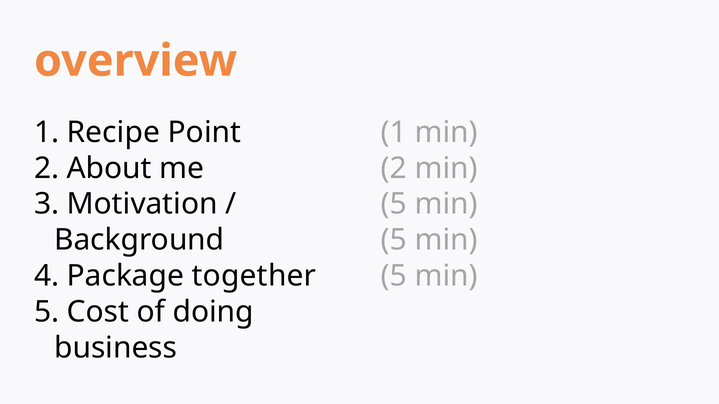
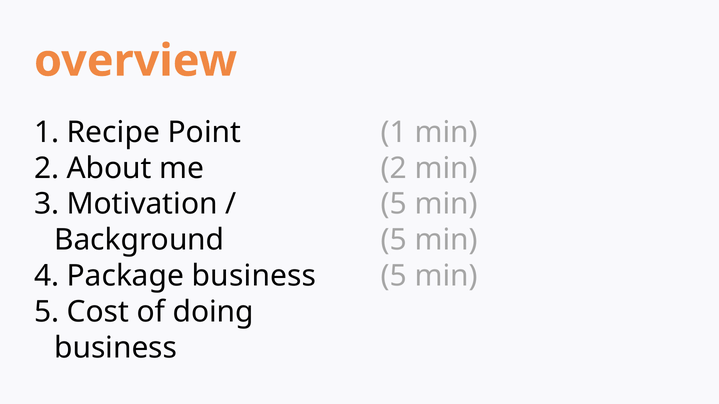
Package together: together -> business
